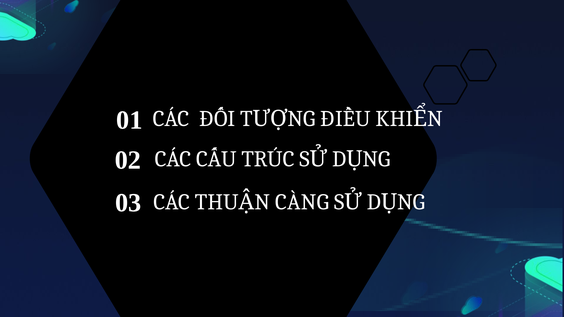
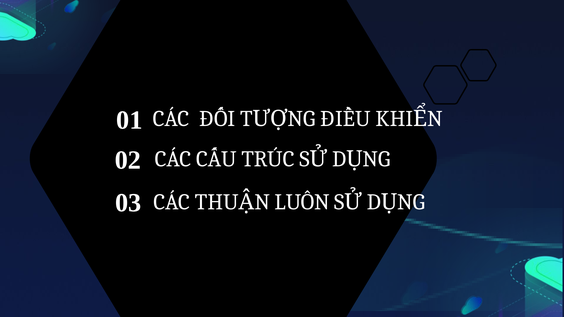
CÀNG: CÀNG -> LUÔN
